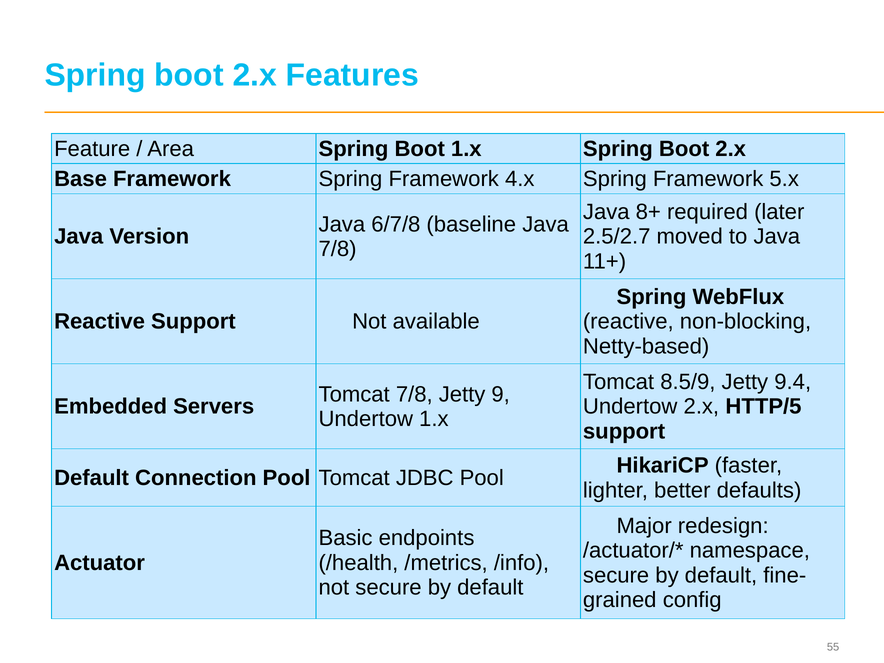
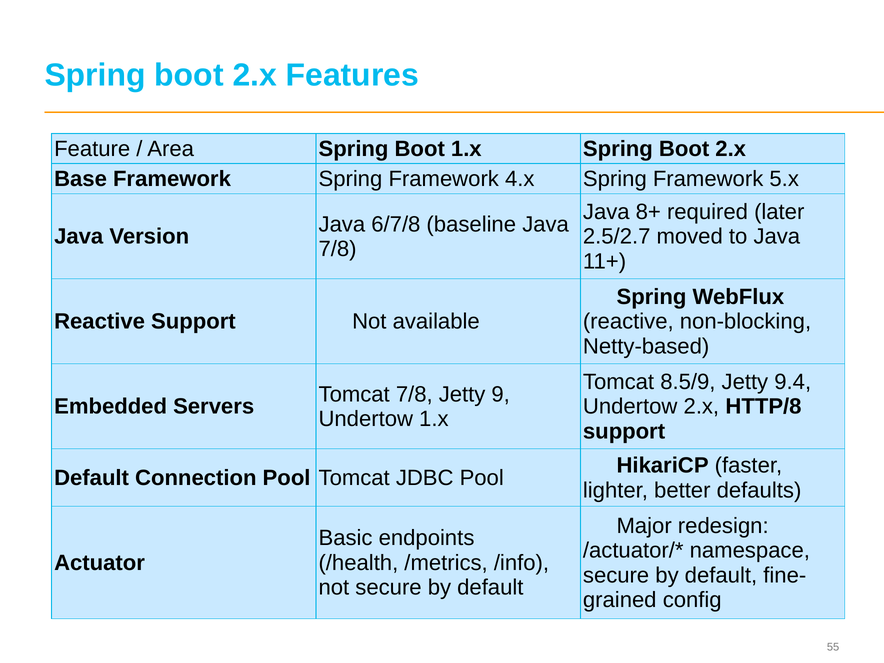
HTTP/5: HTTP/5 -> HTTP/8
